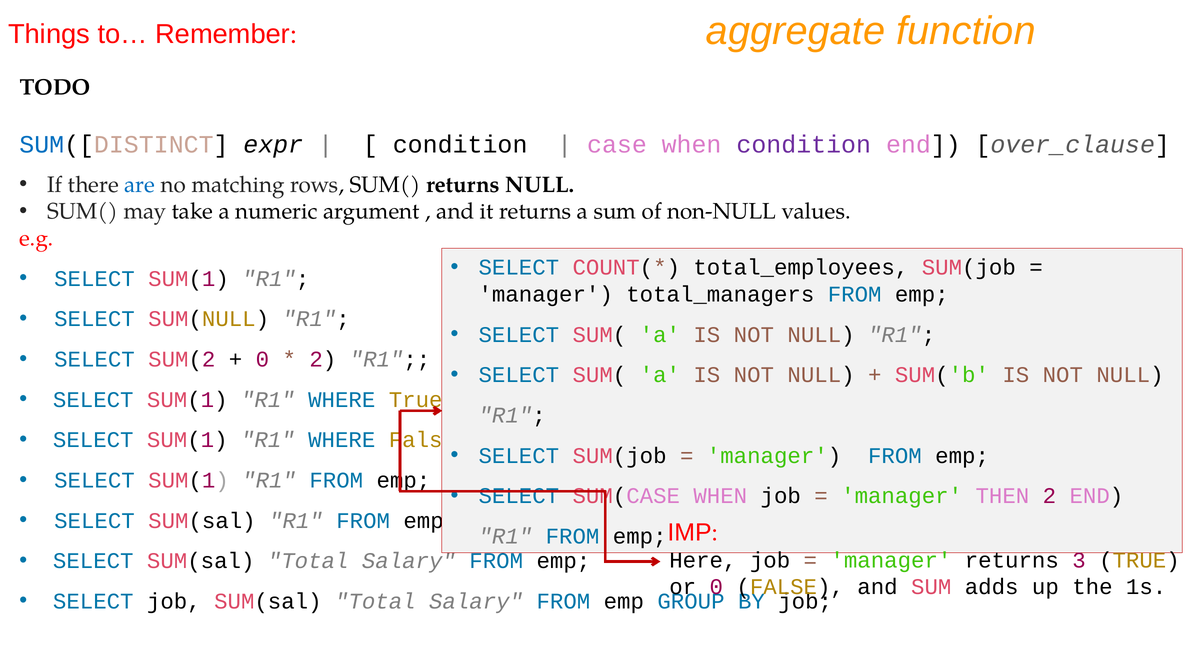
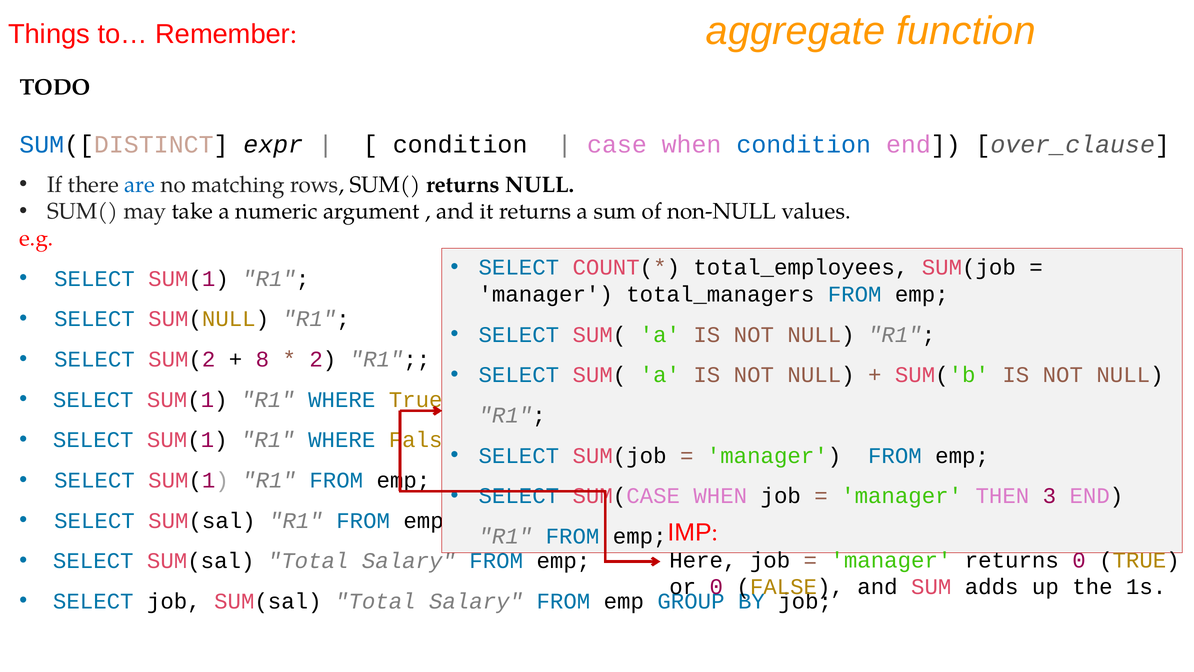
condition at (804, 144) colour: purple -> blue
0 at (262, 359): 0 -> 8
THEN 2: 2 -> 3
returns 3: 3 -> 0
